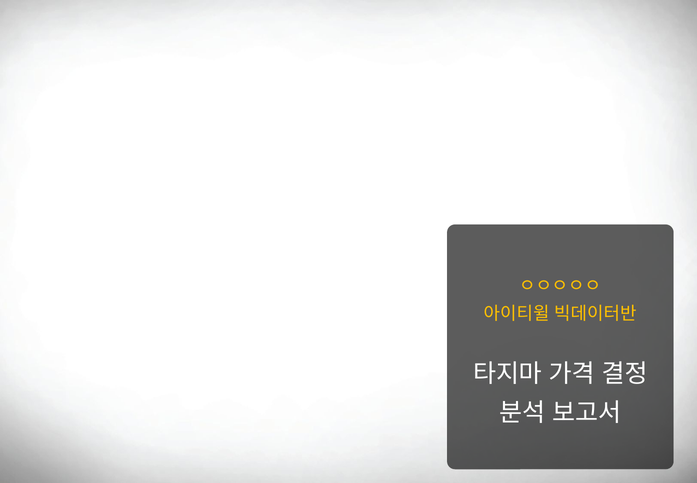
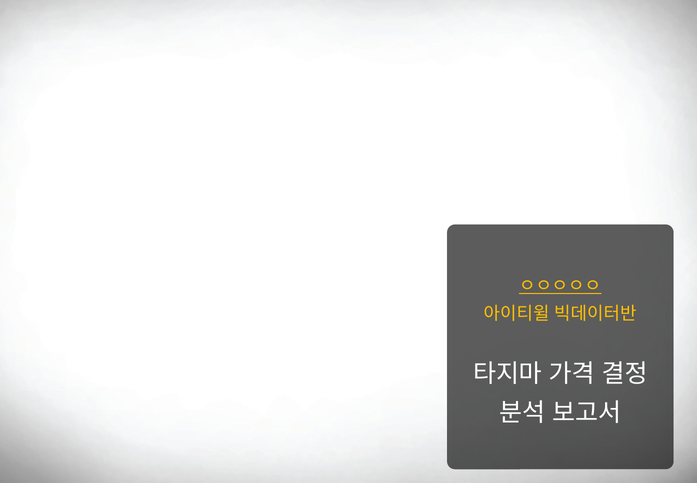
ㅇㅇㅇㅇㅇ underline: none -> present
